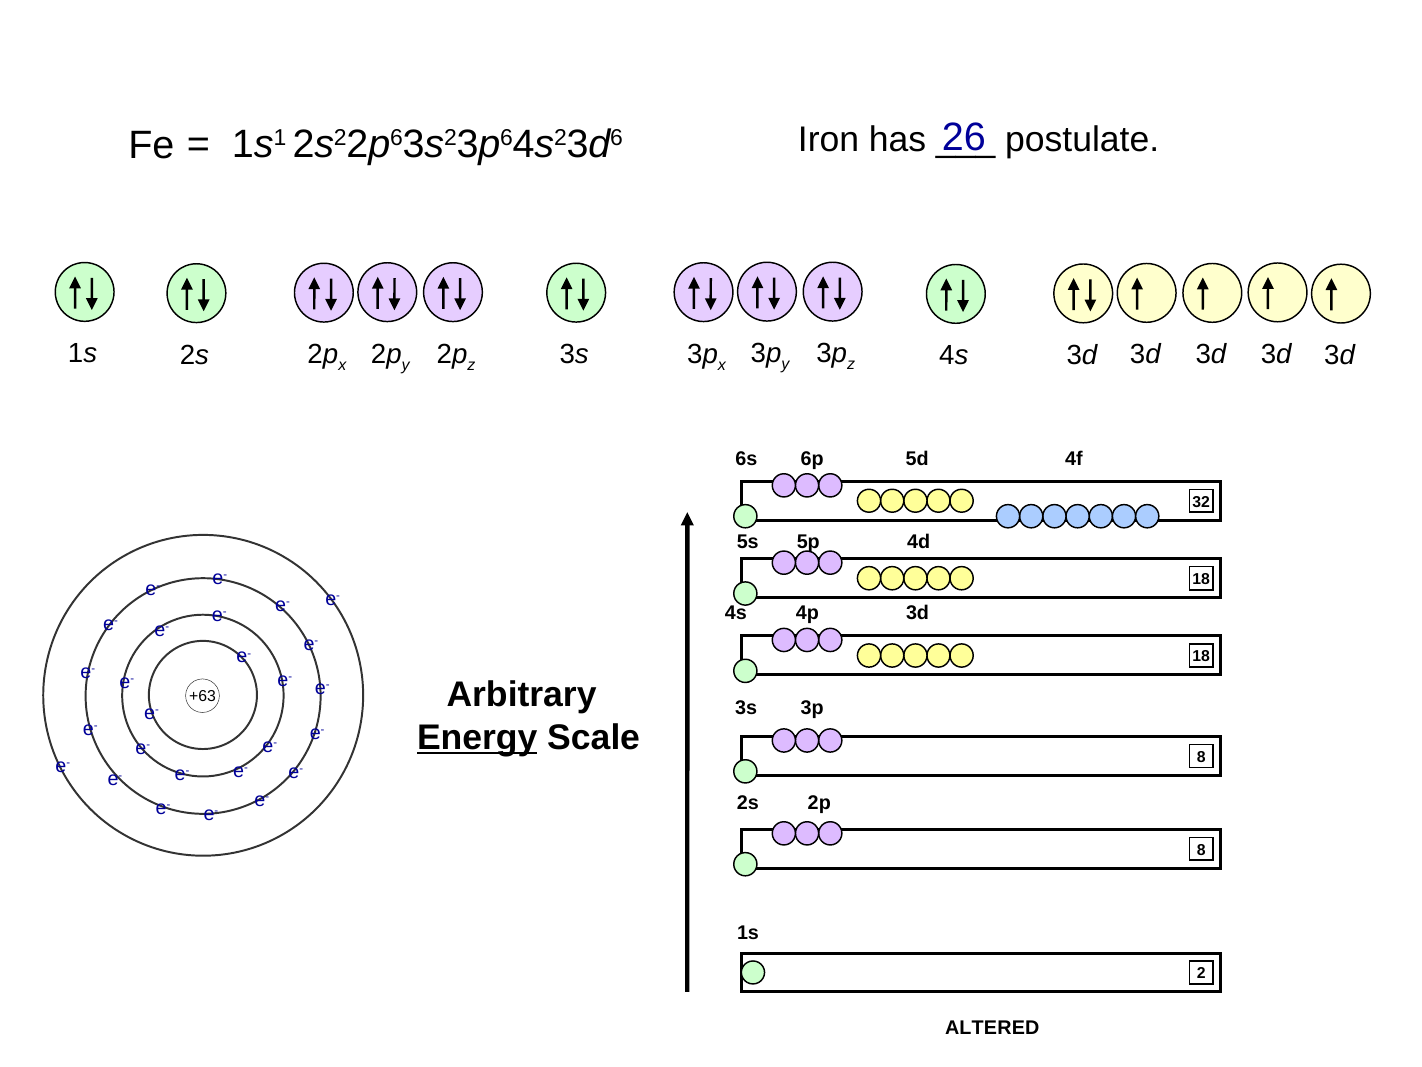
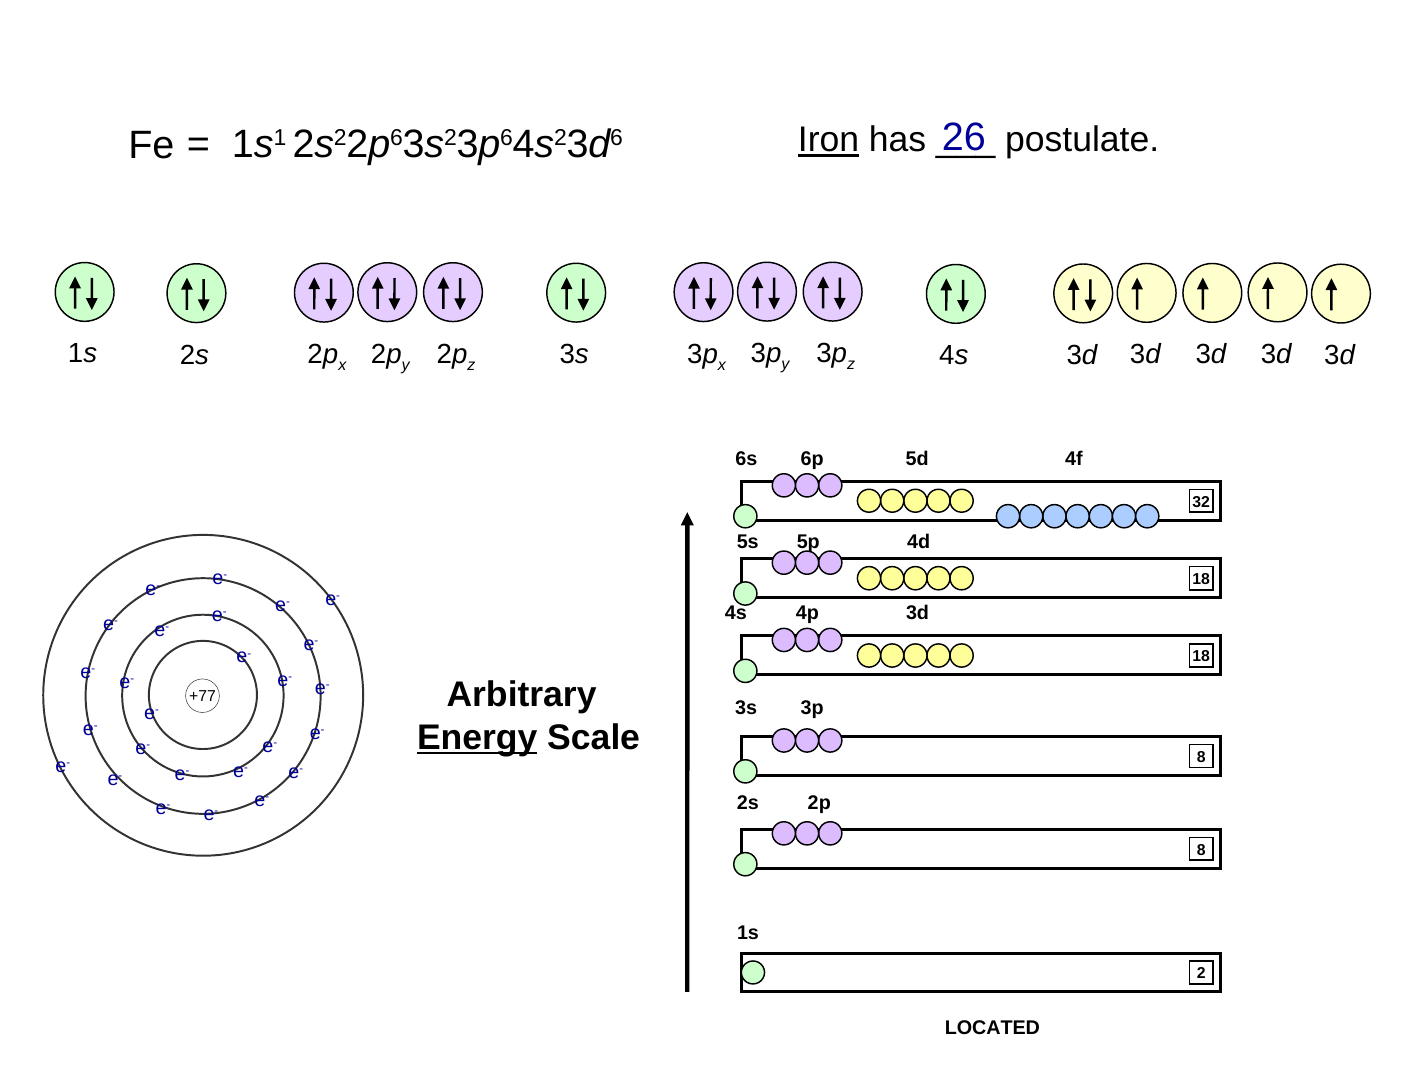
Iron underline: none -> present
+63: +63 -> +77
ALTERED: ALTERED -> LOCATED
